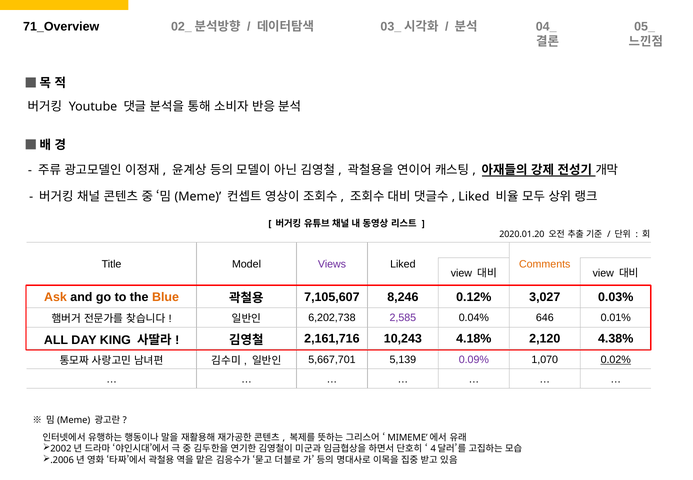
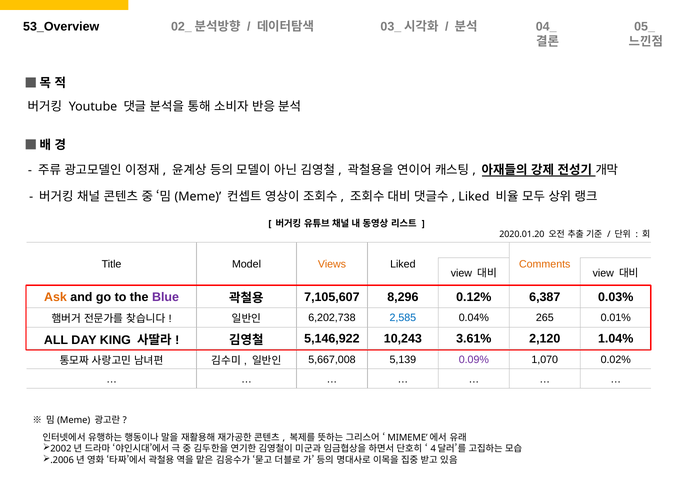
71_Overview: 71_Overview -> 53_Overview
Views colour: purple -> orange
Blue colour: orange -> purple
8,246: 8,246 -> 8,296
3,027: 3,027 -> 6,387
2,585 colour: purple -> blue
646: 646 -> 265
2,161,716: 2,161,716 -> 5,146,922
4.18%: 4.18% -> 3.61%
4.38%: 4.38% -> 1.04%
5,667,701: 5,667,701 -> 5,667,008
0.02% underline: present -> none
